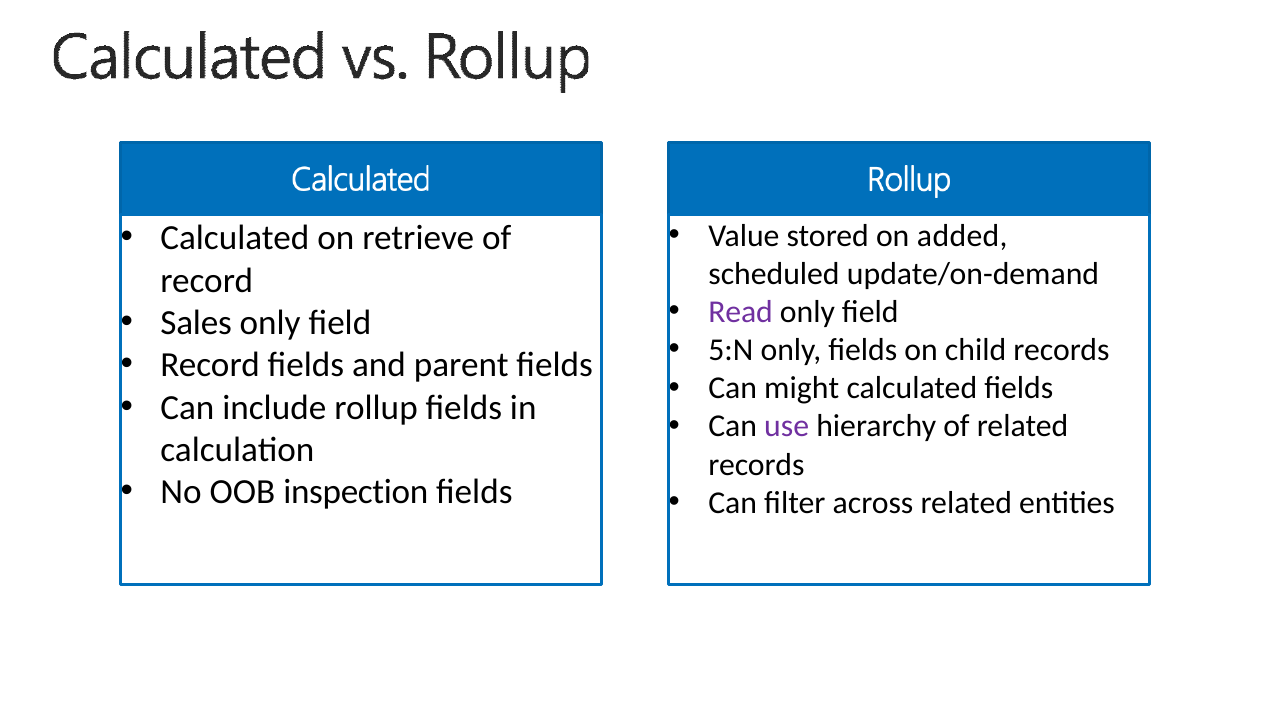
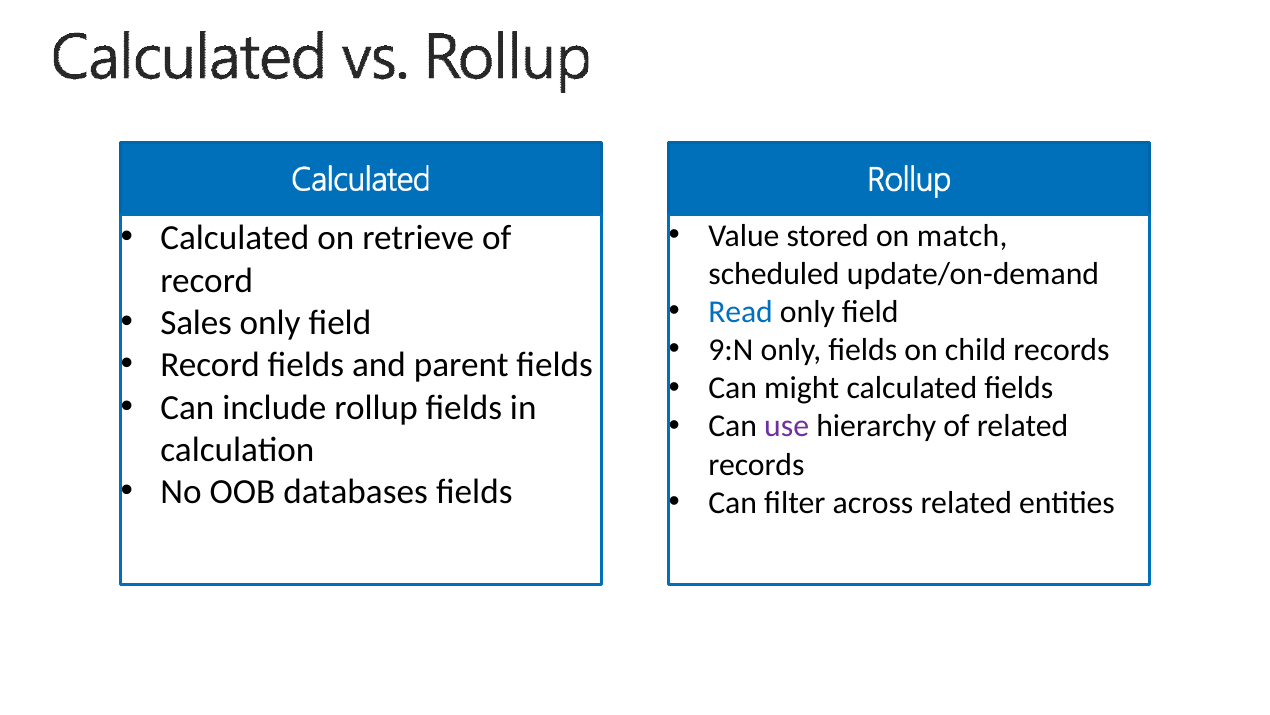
added: added -> match
Read colour: purple -> blue
5:N: 5:N -> 9:N
inspection: inspection -> databases
